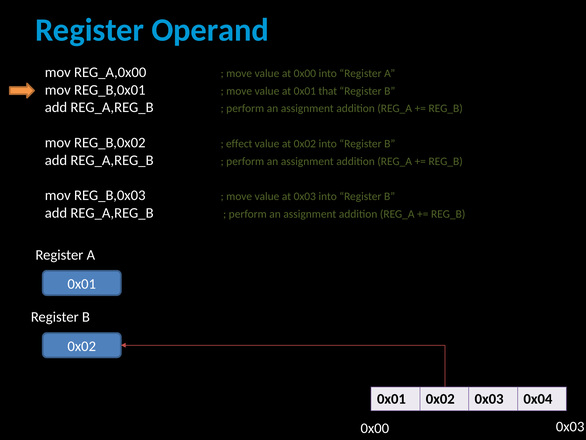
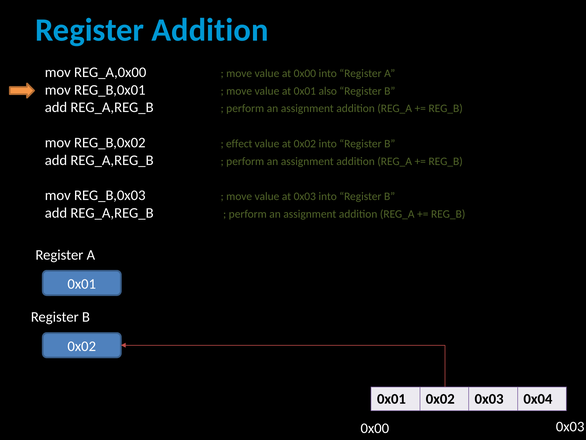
Register Operand: Operand -> Addition
that: that -> also
